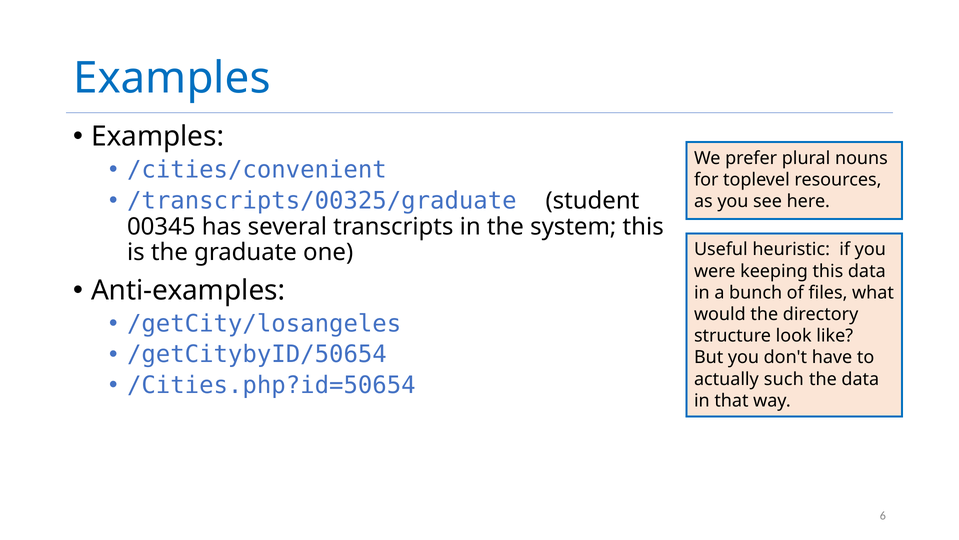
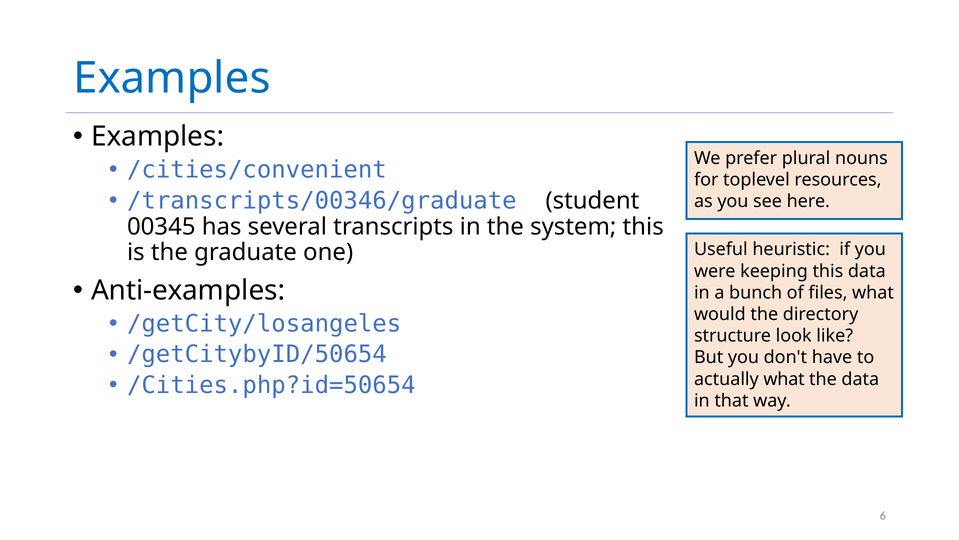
/transcripts/00325/graduate: /transcripts/00325/graduate -> /transcripts/00346/graduate
actually such: such -> what
